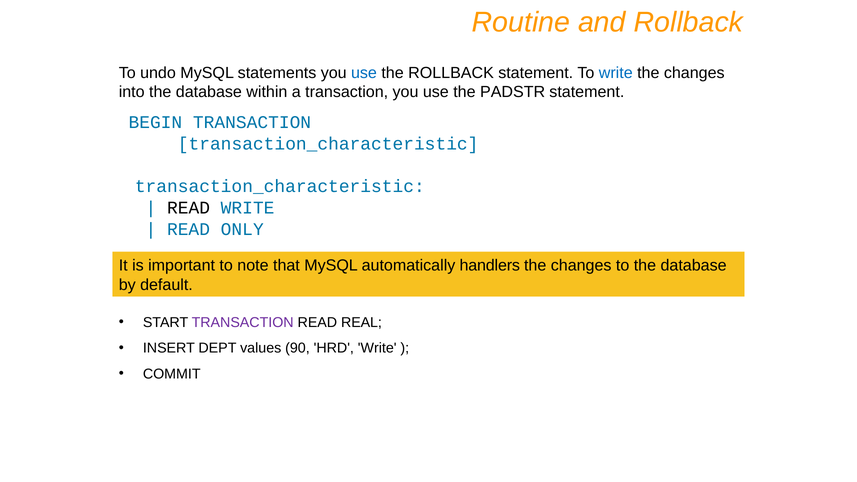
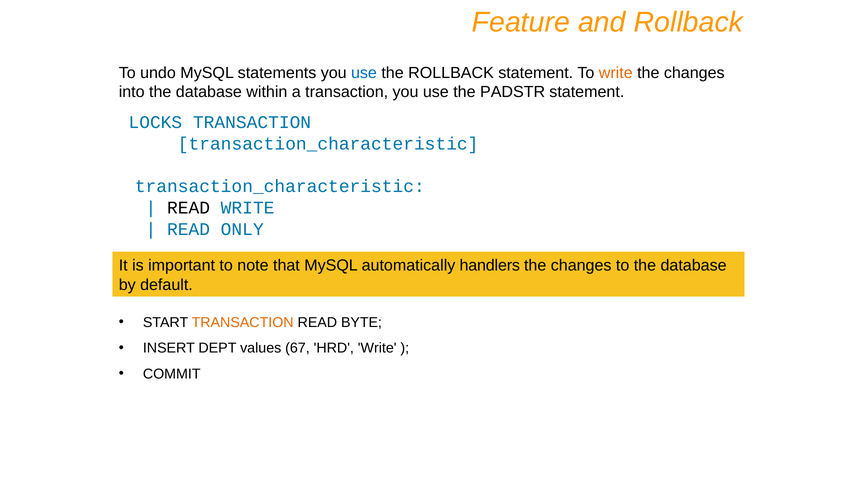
Routine: Routine -> Feature
write at (616, 73) colour: blue -> orange
BEGIN: BEGIN -> LOCKS
TRANSACTION at (243, 323) colour: purple -> orange
REAL: REAL -> BYTE
90: 90 -> 67
